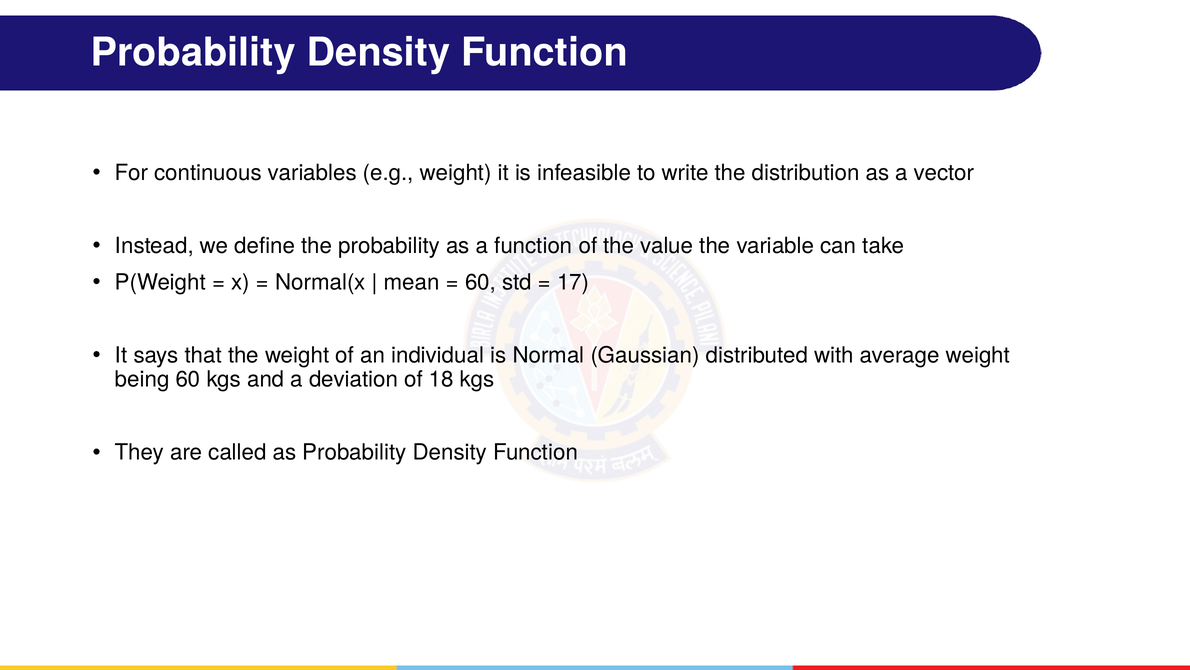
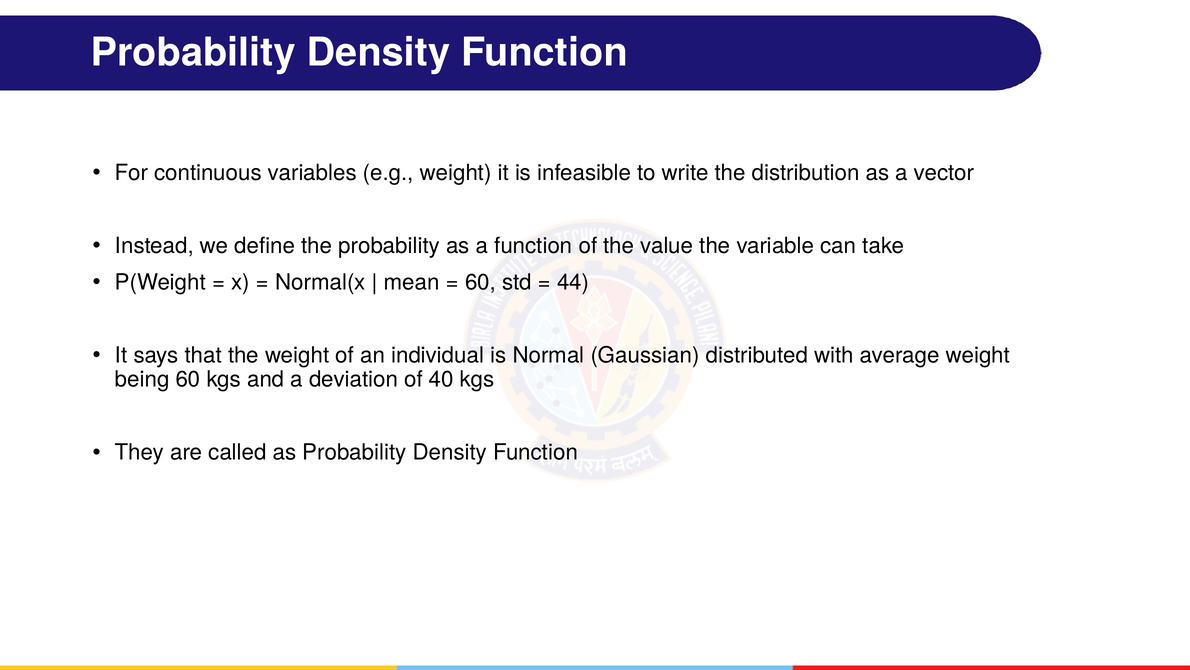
17: 17 -> 44
18: 18 -> 40
